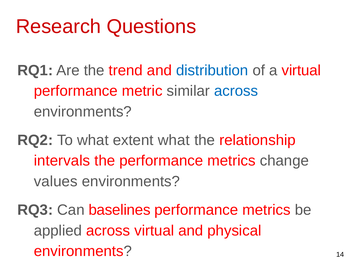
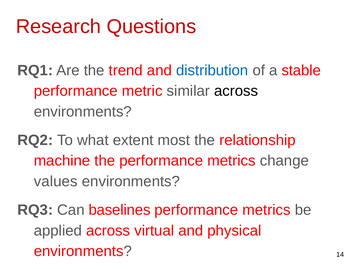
a virtual: virtual -> stable
across at (236, 91) colour: blue -> black
extent what: what -> most
intervals: intervals -> machine
